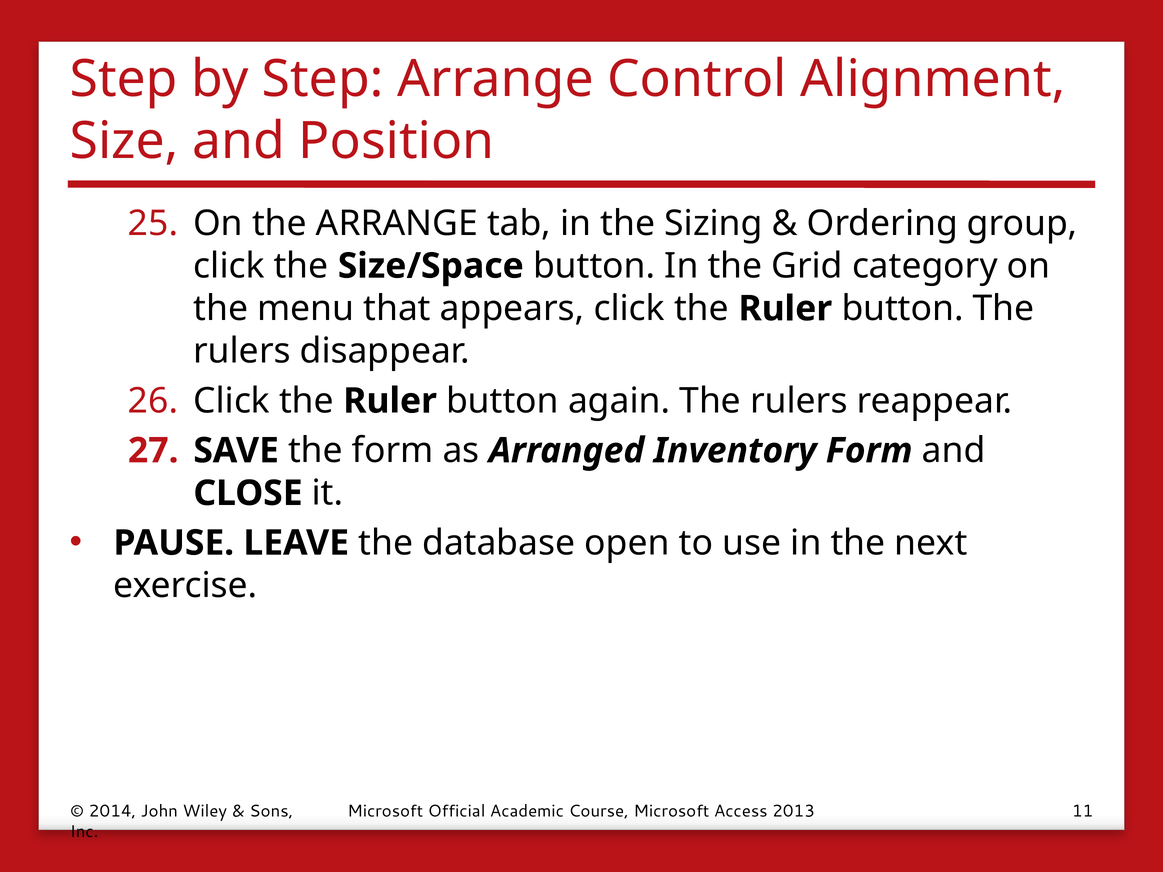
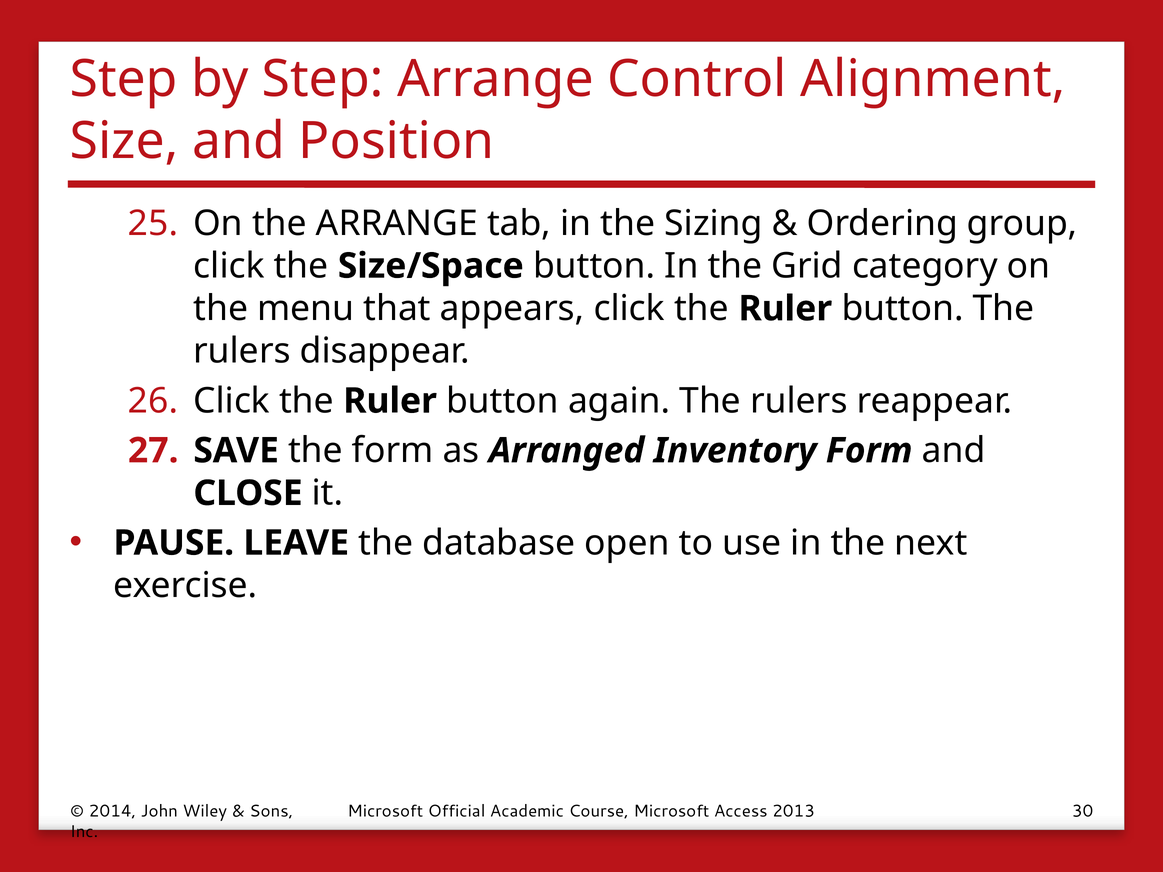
11: 11 -> 30
